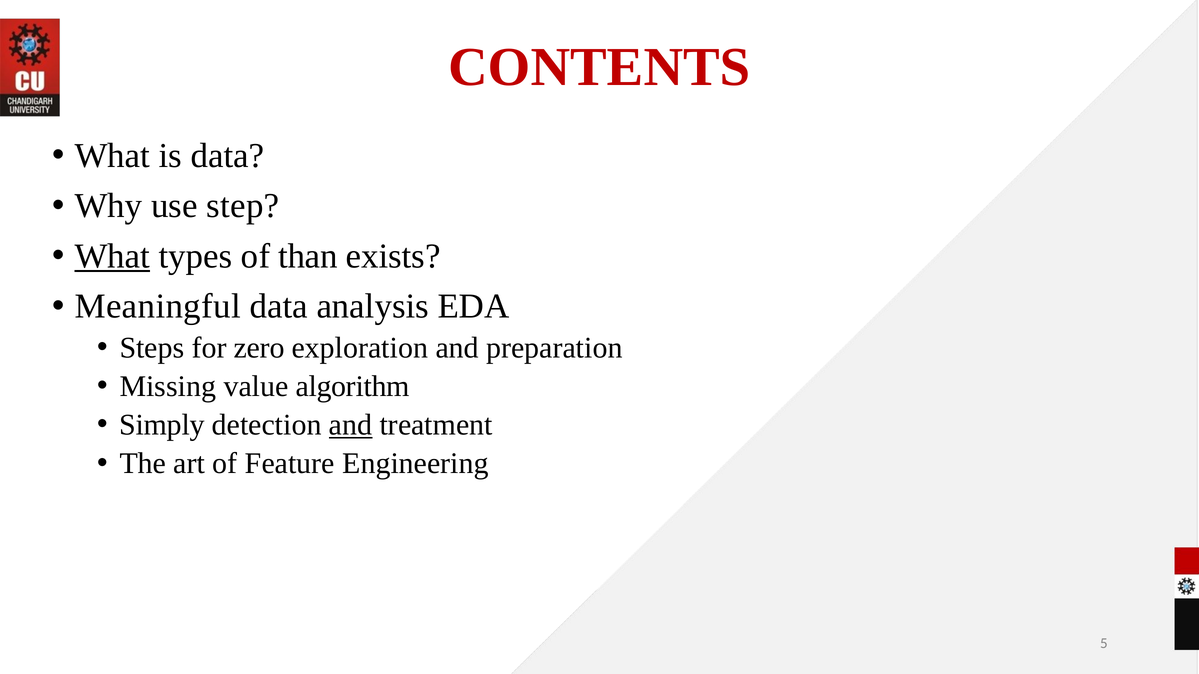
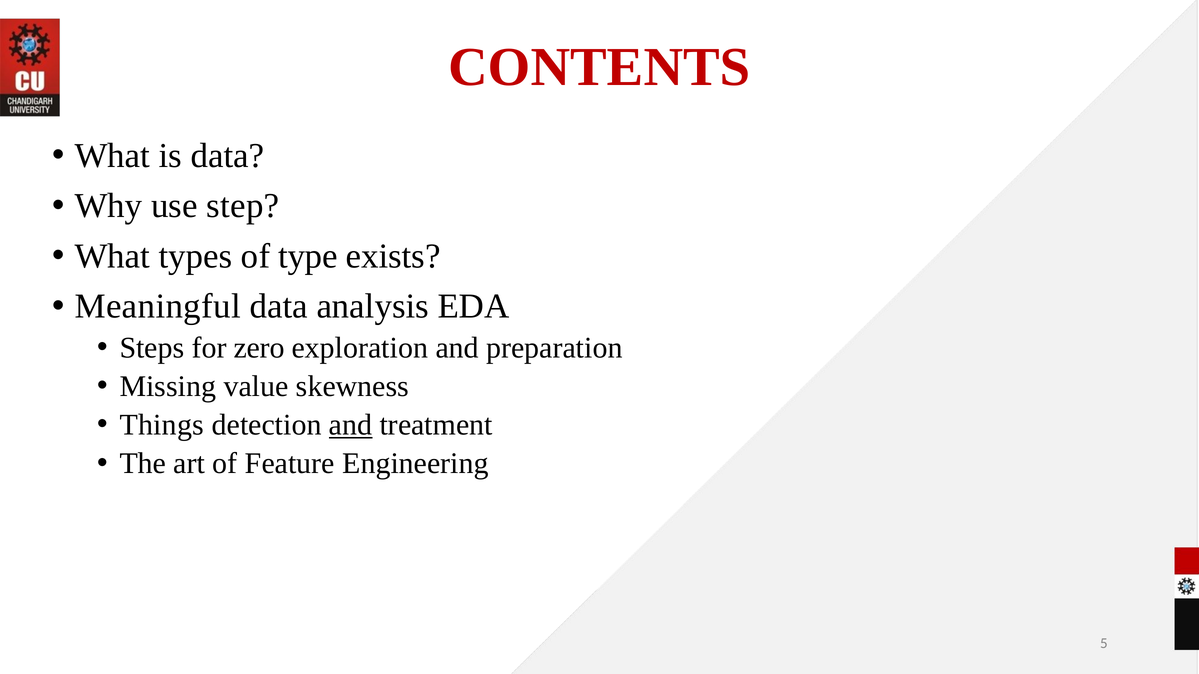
What at (112, 256) underline: present -> none
than: than -> type
algorithm: algorithm -> skewness
Simply: Simply -> Things
